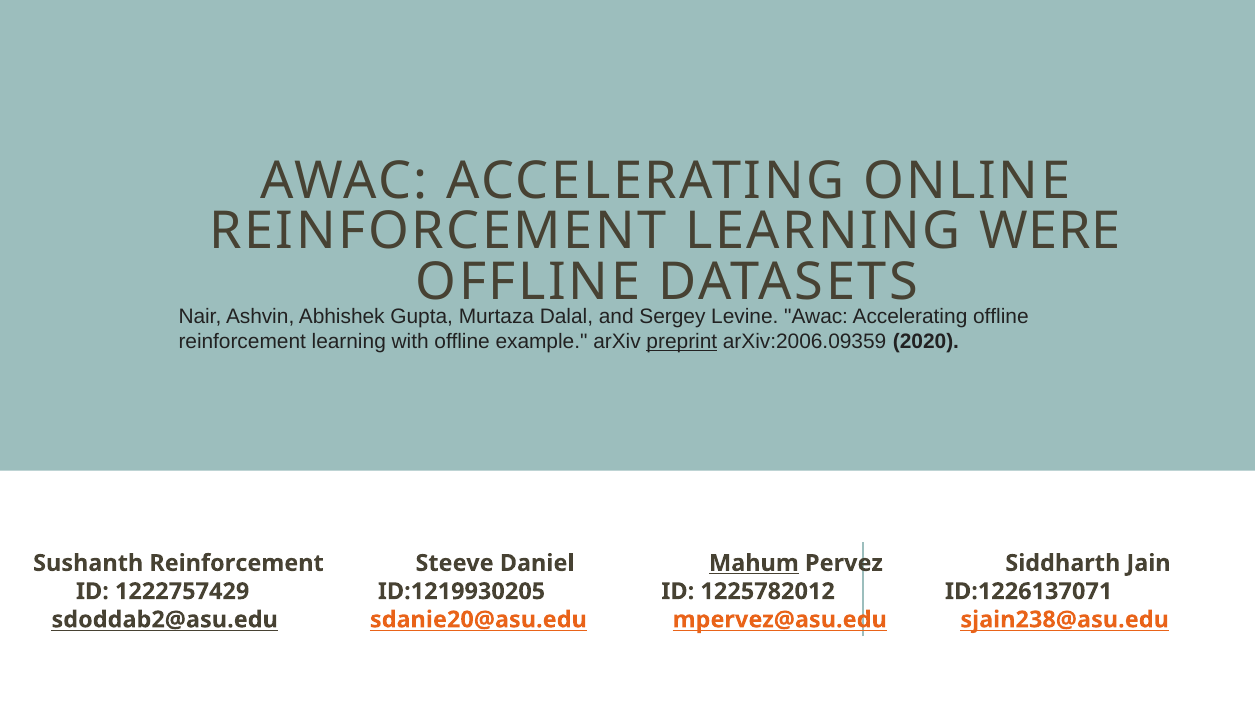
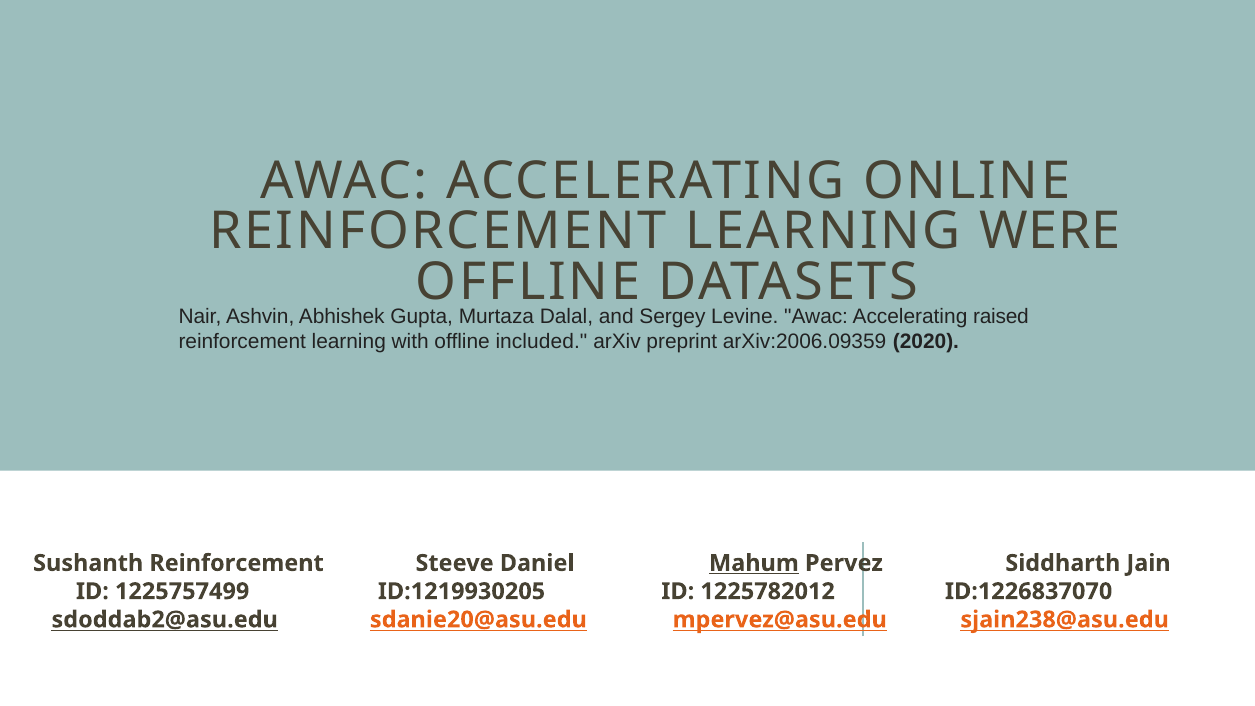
offline at (1001, 316): offline -> raised
example: example -> included
preprint underline: present -> none
1222757429: 1222757429 -> 1225757499
ID:1226137071: ID:1226137071 -> ID:1226837070
